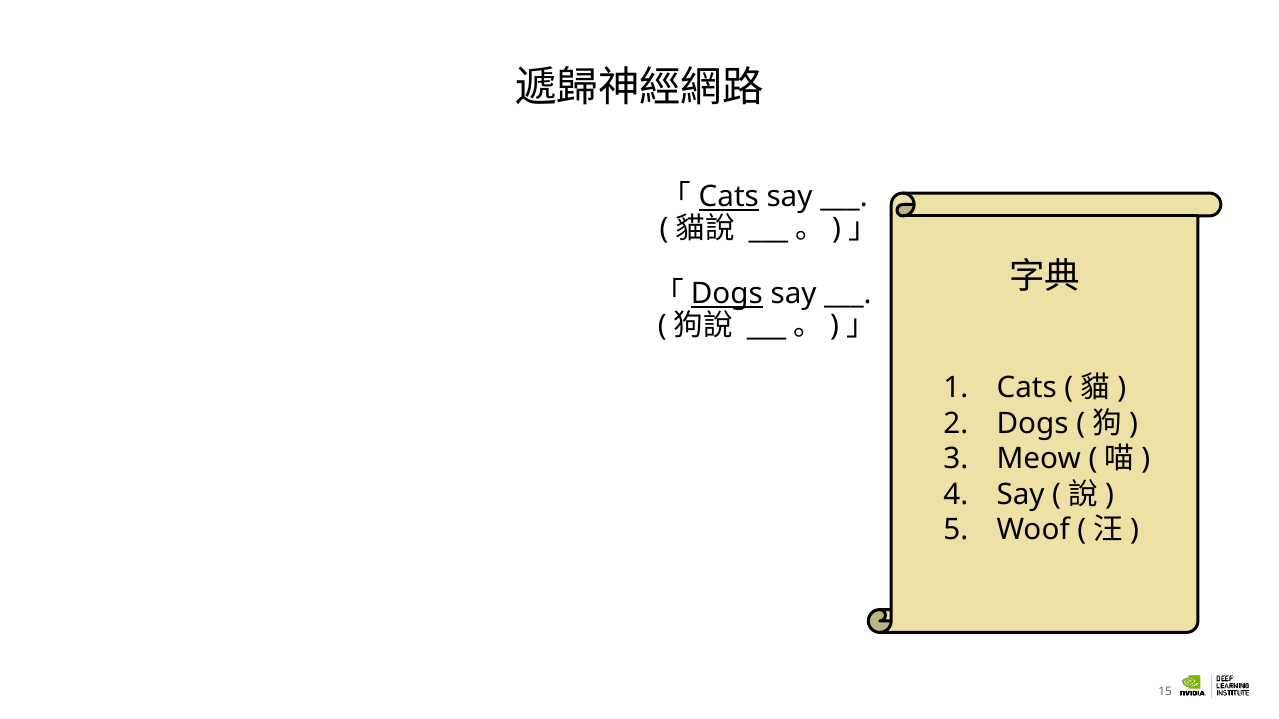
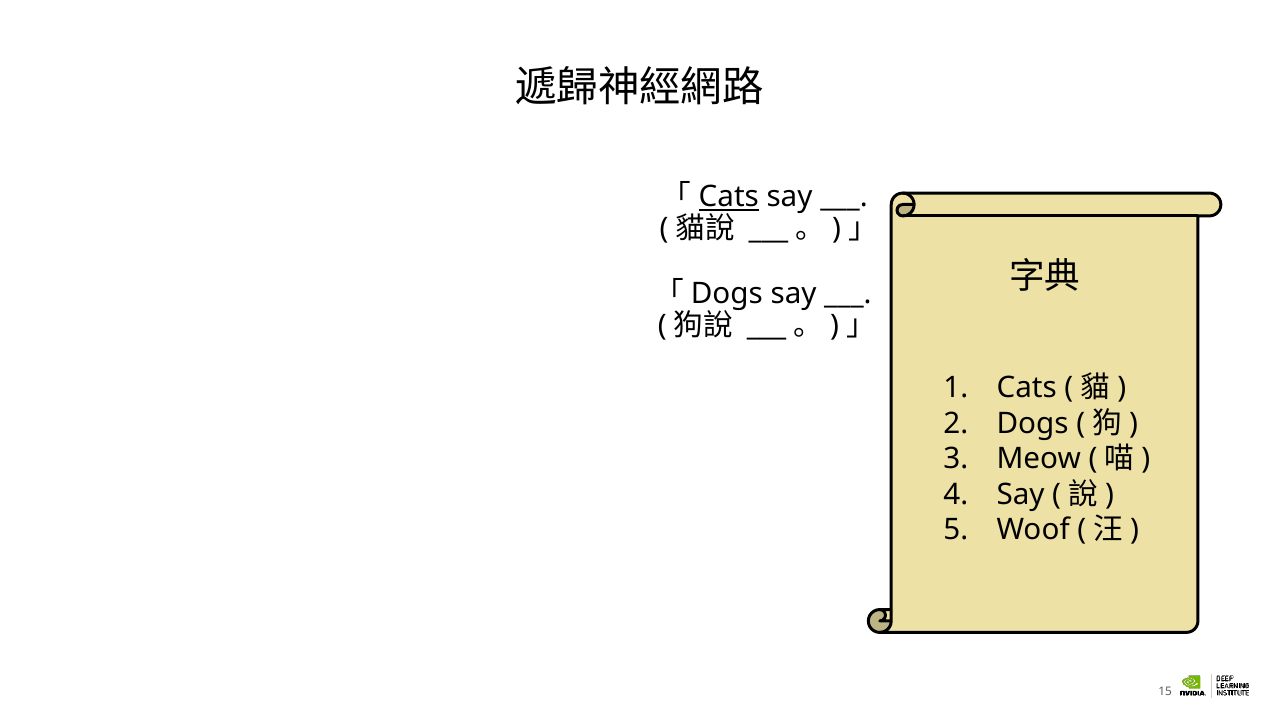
Dogs at (727, 294) underline: present -> none
